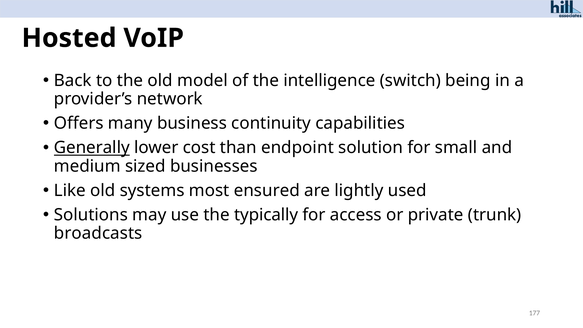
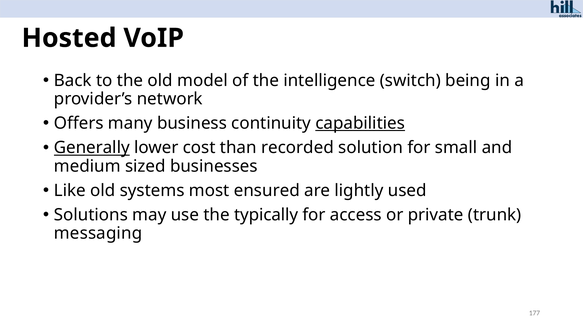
capabilities underline: none -> present
endpoint: endpoint -> recorded
broadcasts: broadcasts -> messaging
